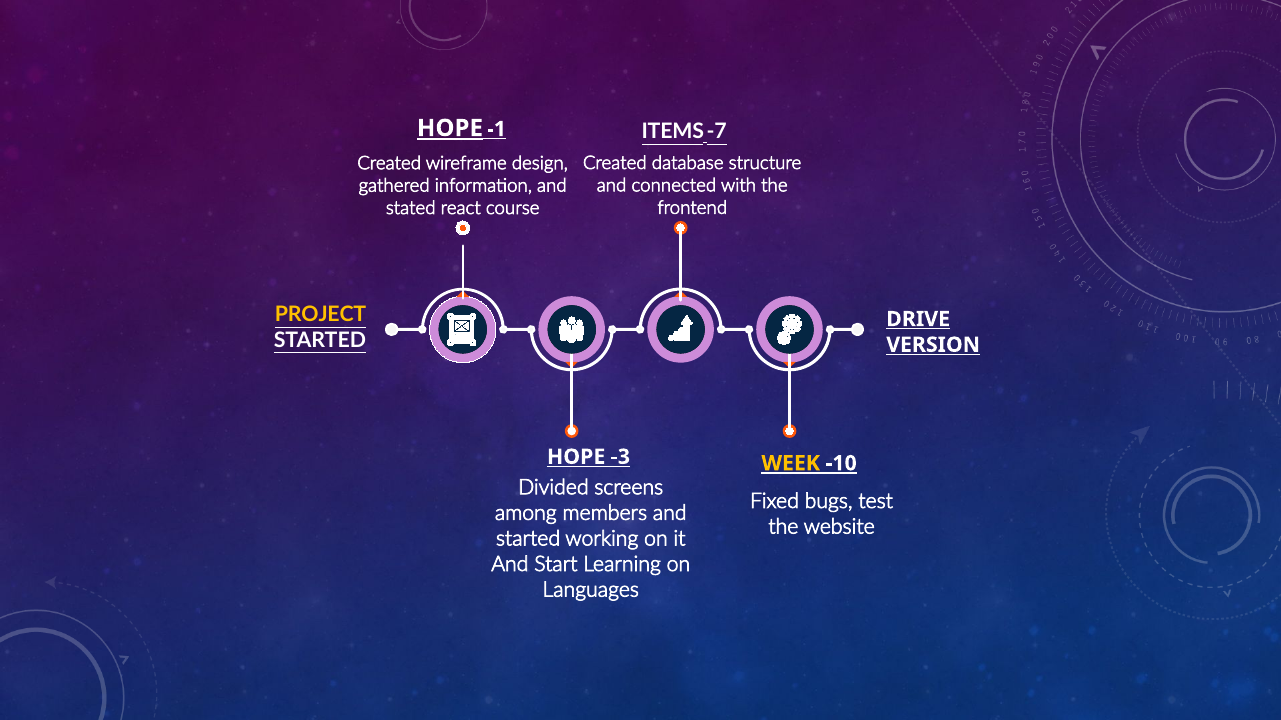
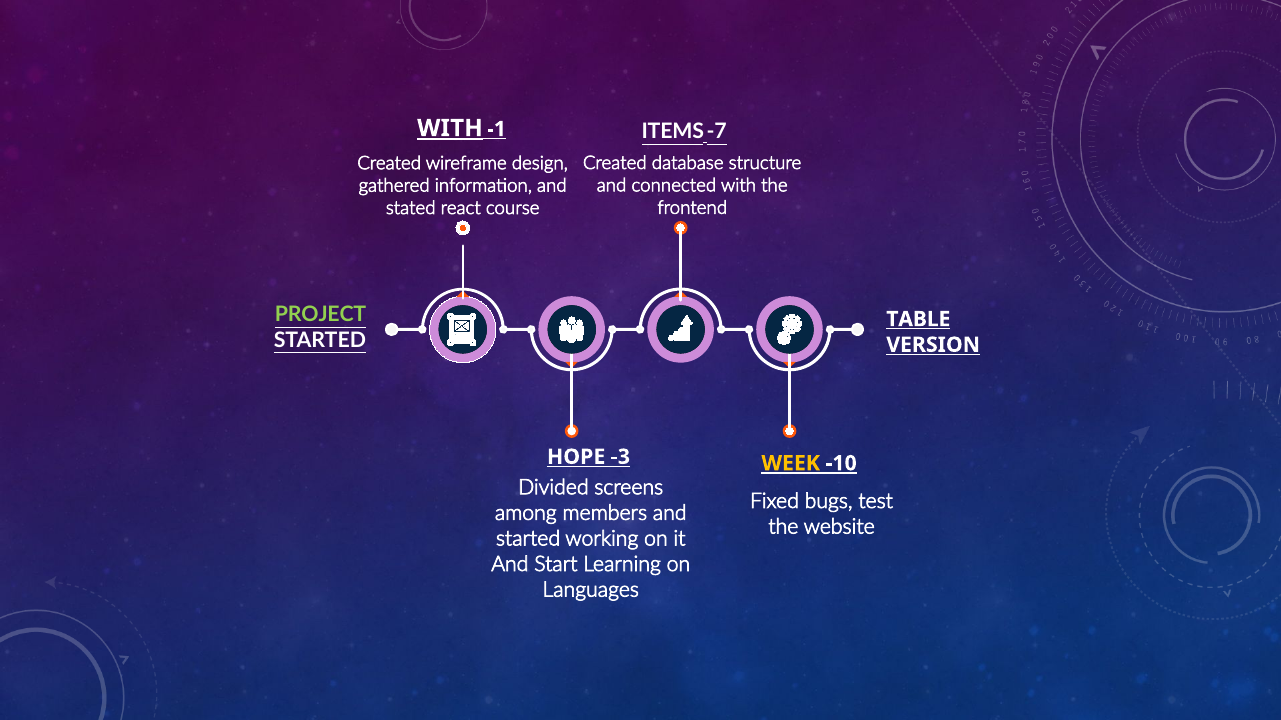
HOPE at (450, 128): HOPE -> WITH
PROJECT colour: yellow -> light green
DRIVE: DRIVE -> TABLE
